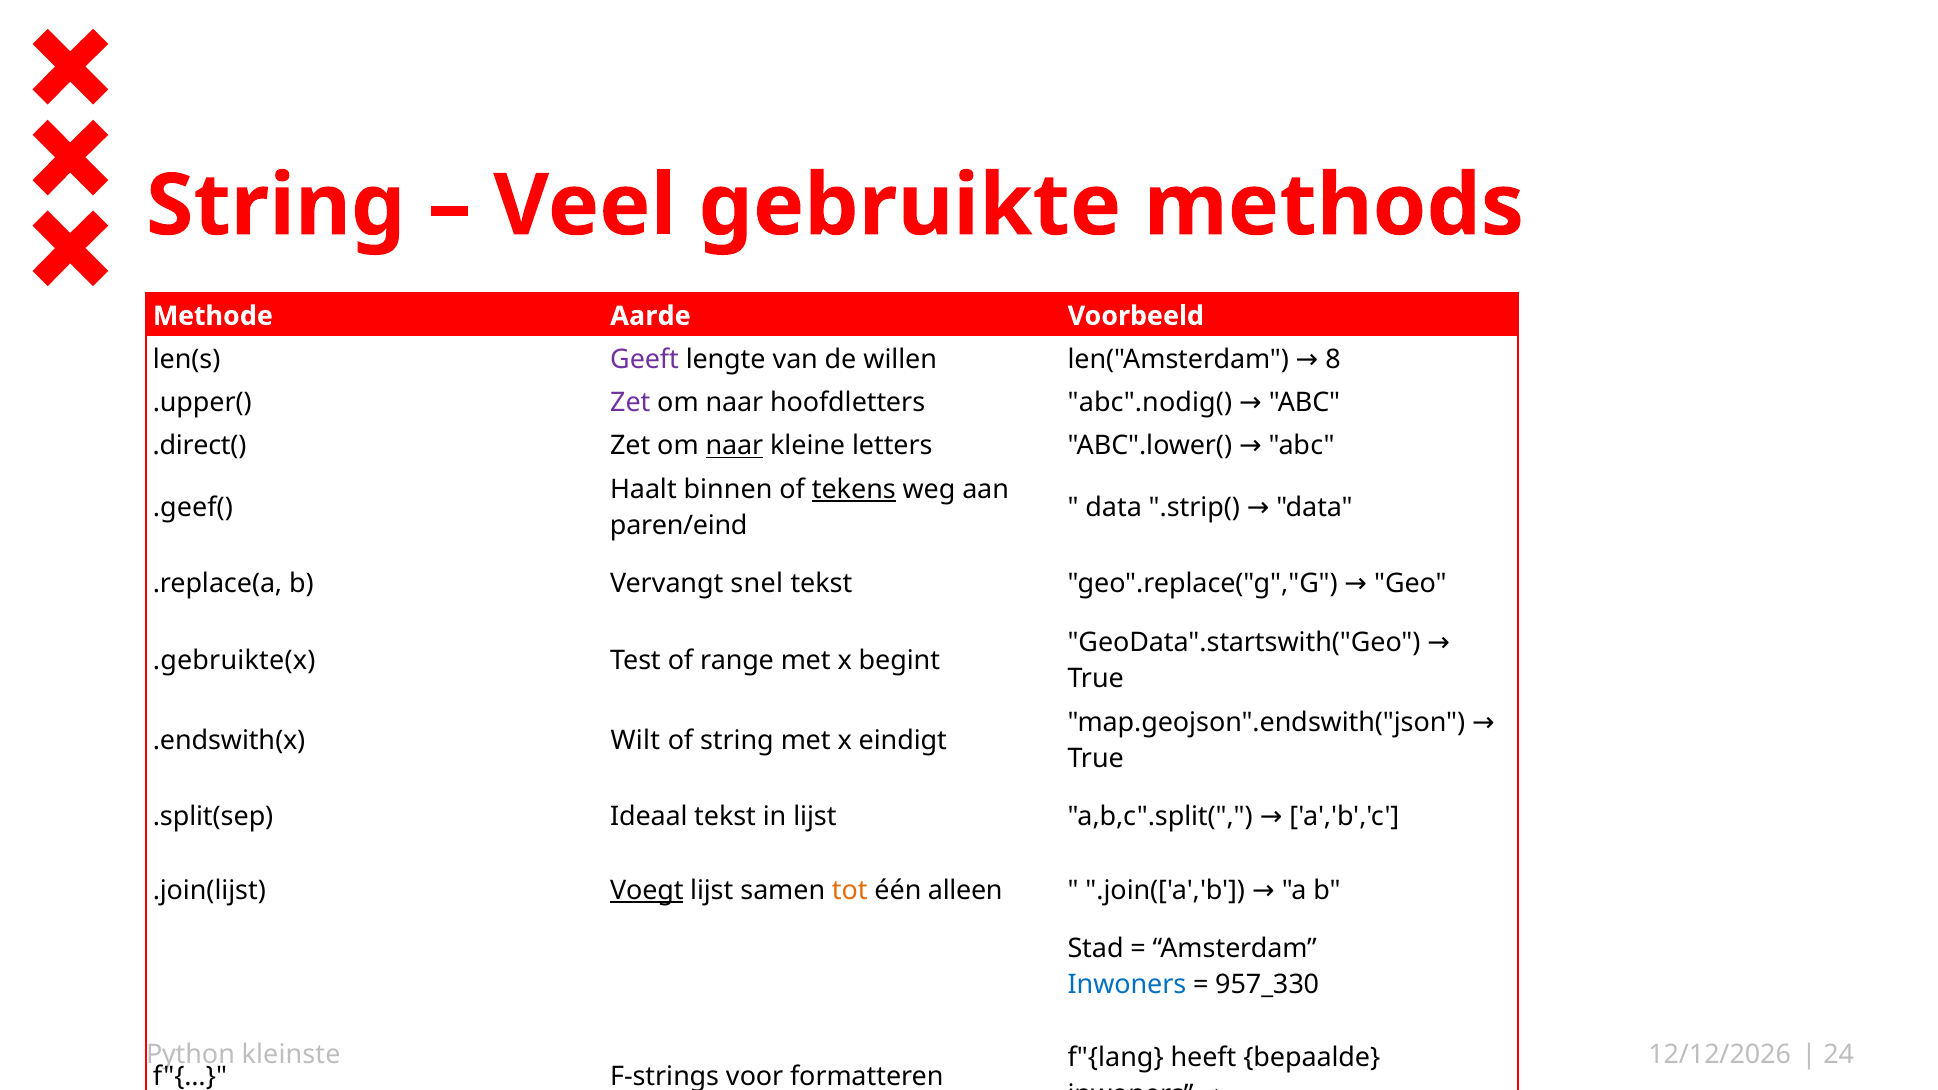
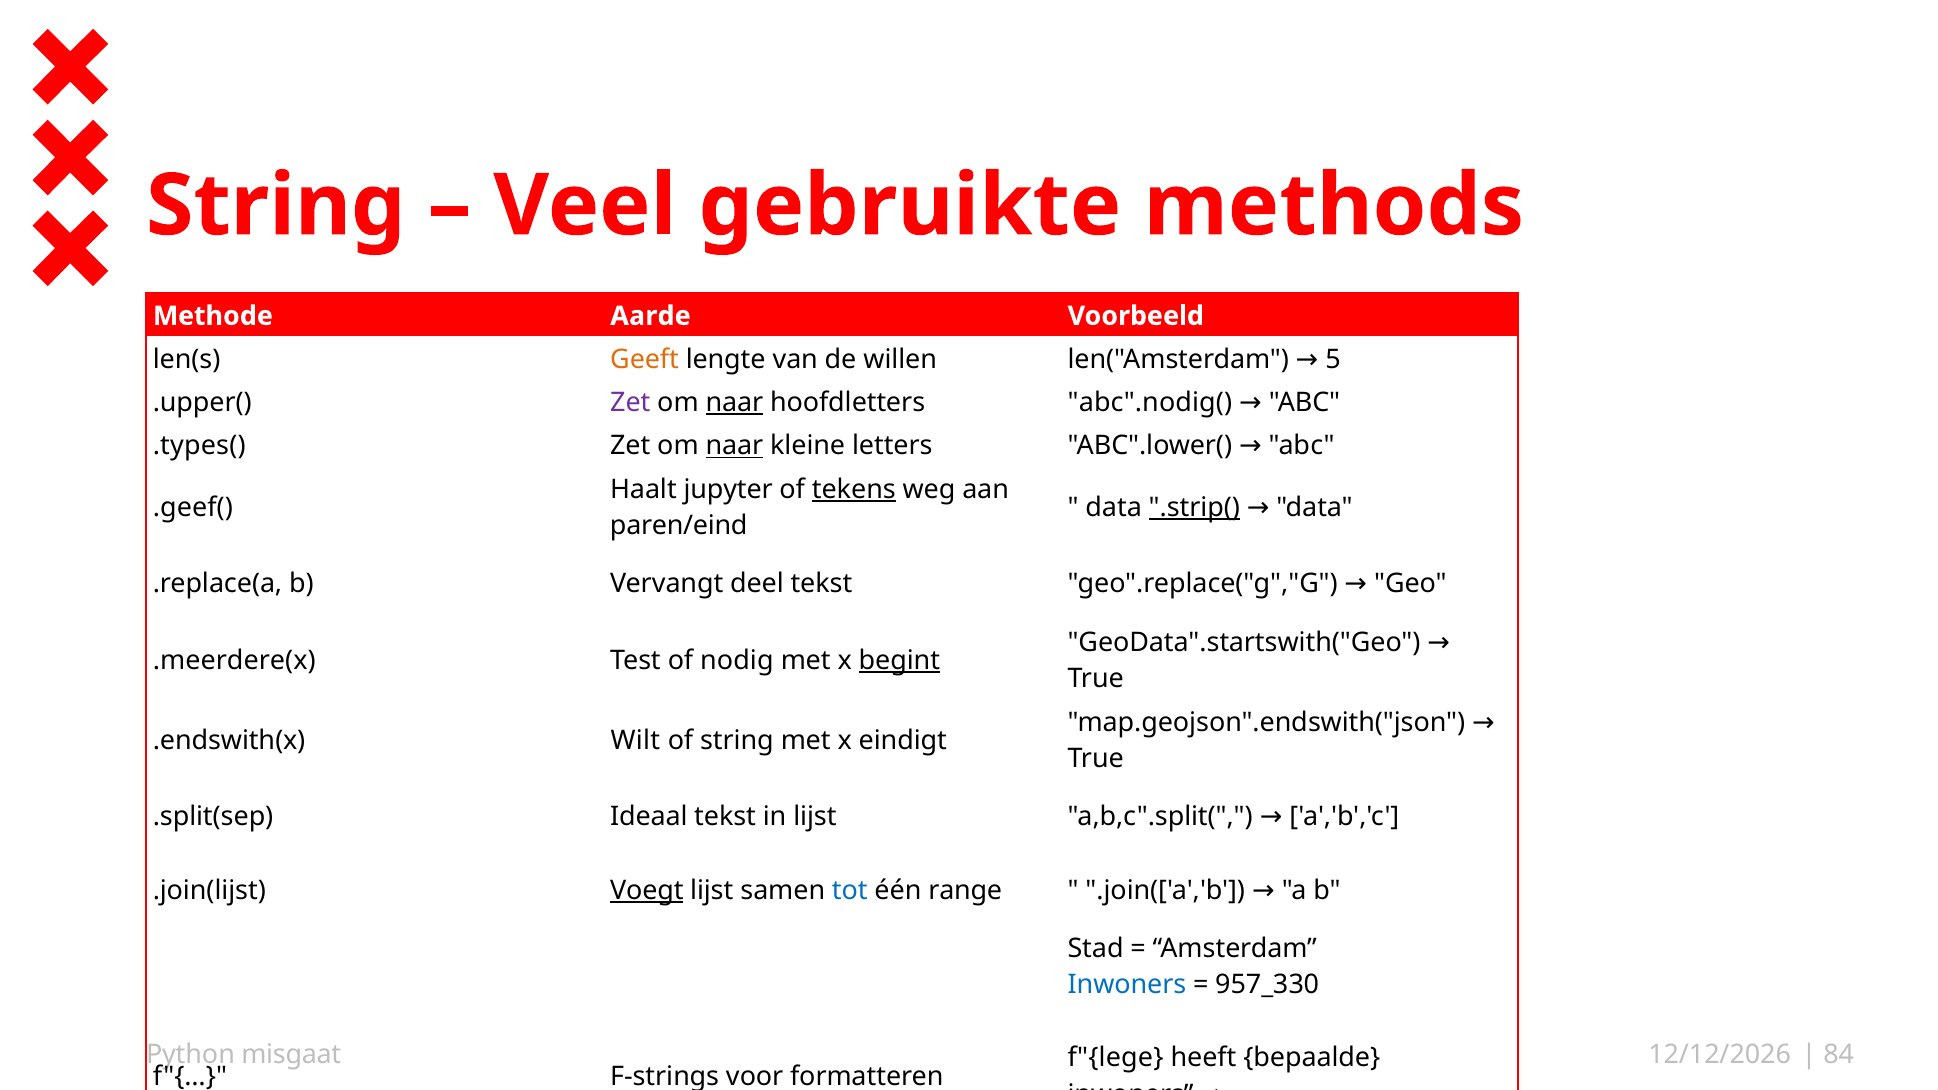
Geeft colour: purple -> orange
8: 8 -> 5
naar at (734, 403) underline: none -> present
.direct(: .direct( -> .types(
binnen: binnen -> jupyter
.strip( underline: none -> present
snel: snel -> deel
.gebruikte(x: .gebruikte(x -> .meerdere(x
range: range -> nodig
begint underline: none -> present
tot colour: orange -> blue
alleen: alleen -> range
kleinste: kleinste -> misgaat
24: 24 -> 84
f"{lang: f"{lang -> f"{lege
